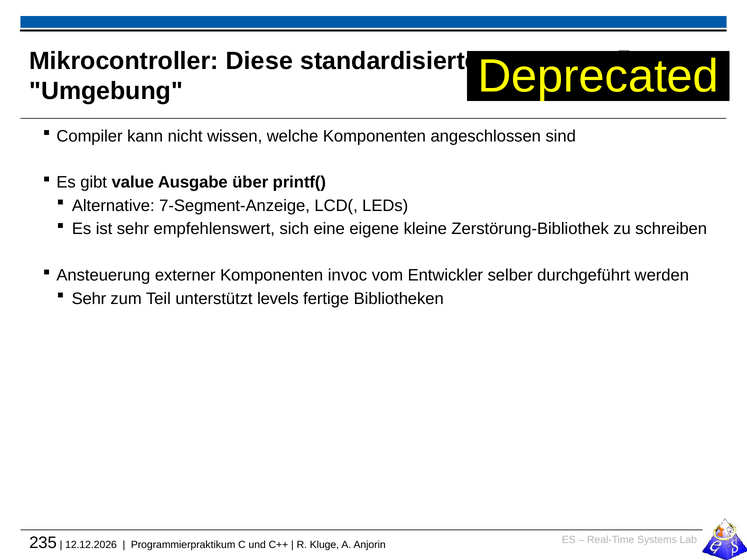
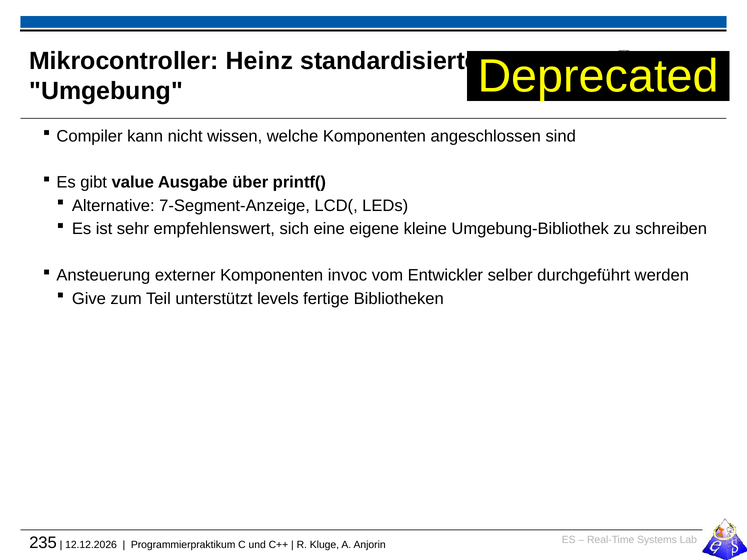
Diese: Diese -> Heinz
Zerstörung-Bibliothek: Zerstörung-Bibliothek -> Umgebung-Bibliothek
Sehr at (89, 299): Sehr -> Give
